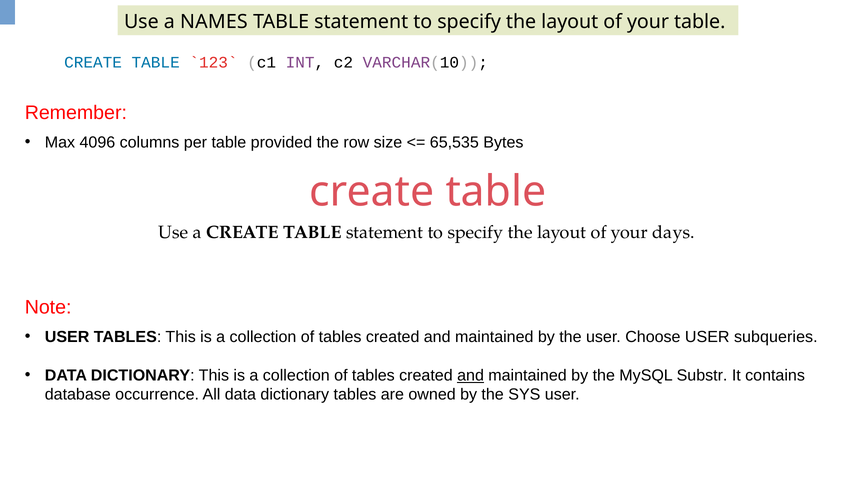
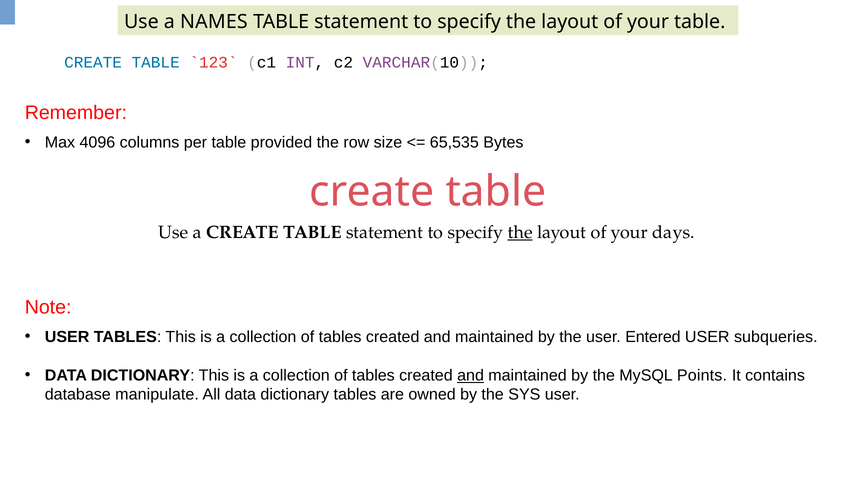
the at (520, 232) underline: none -> present
Choose: Choose -> Entered
Substr: Substr -> Points
occurrence: occurrence -> manipulate
